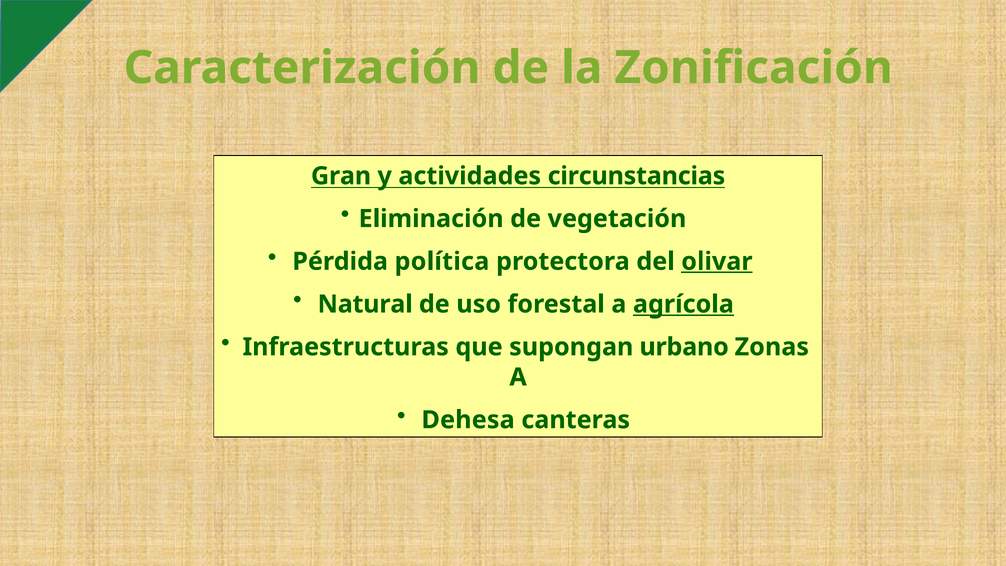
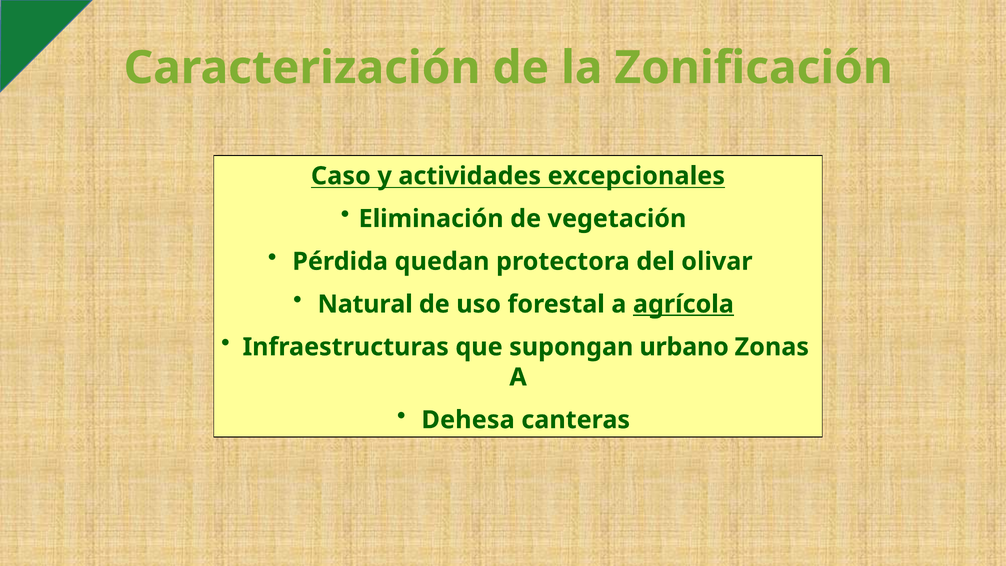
Gran: Gran -> Caso
circunstancias: circunstancias -> excepcionales
política: política -> quedan
olivar underline: present -> none
